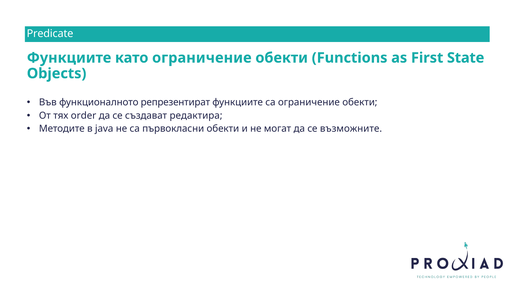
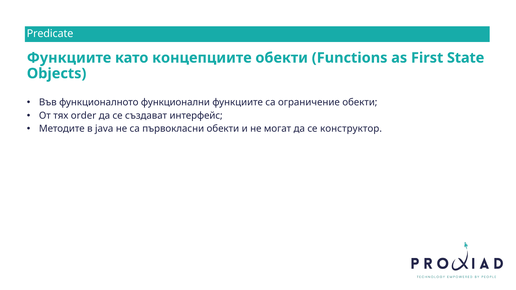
като ограничение: ограничение -> концепциите
репрезентират: репрезентират -> функционални
редактира: редактира -> интерфейс
възможните: възможните -> конструктор
